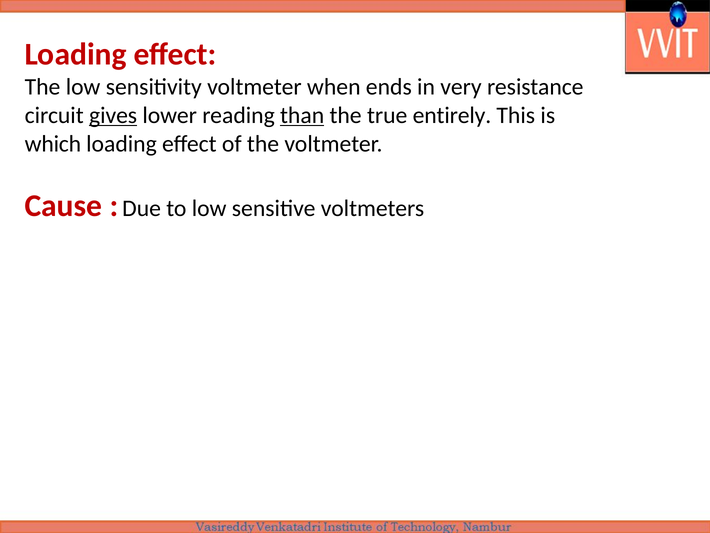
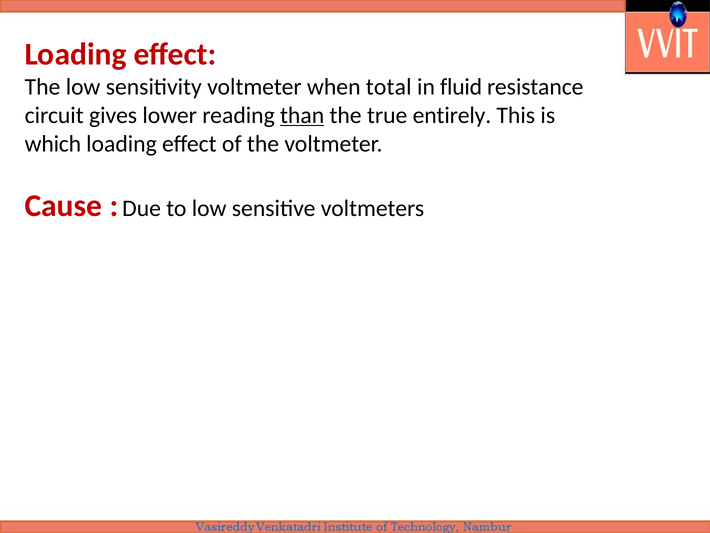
ends: ends -> total
very: very -> fluid
gives underline: present -> none
